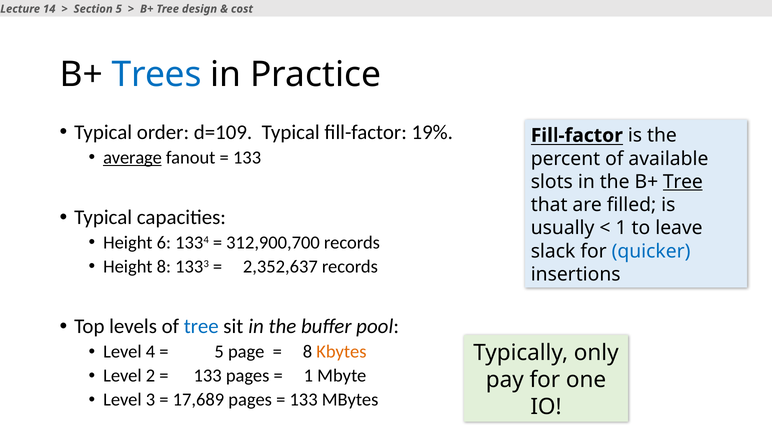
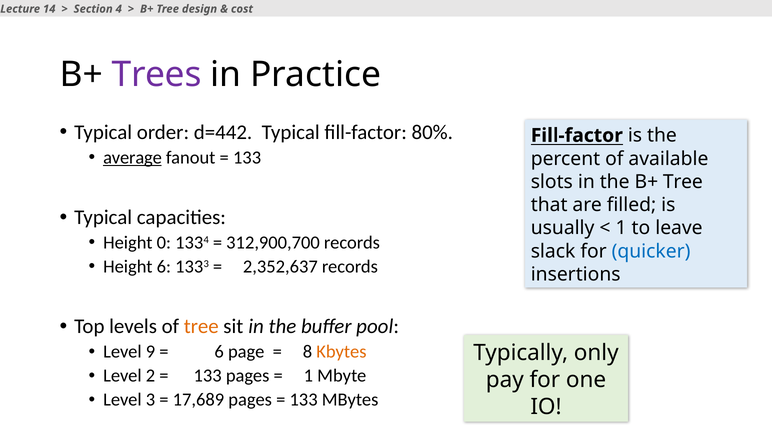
Section 5: 5 -> 4
Trees colour: blue -> purple
d=109: d=109 -> d=442
19%: 19% -> 80%
Tree at (683, 182) underline: present -> none
6: 6 -> 0
Height 8: 8 -> 6
tree at (201, 327) colour: blue -> orange
4: 4 -> 9
5 at (219, 352): 5 -> 6
